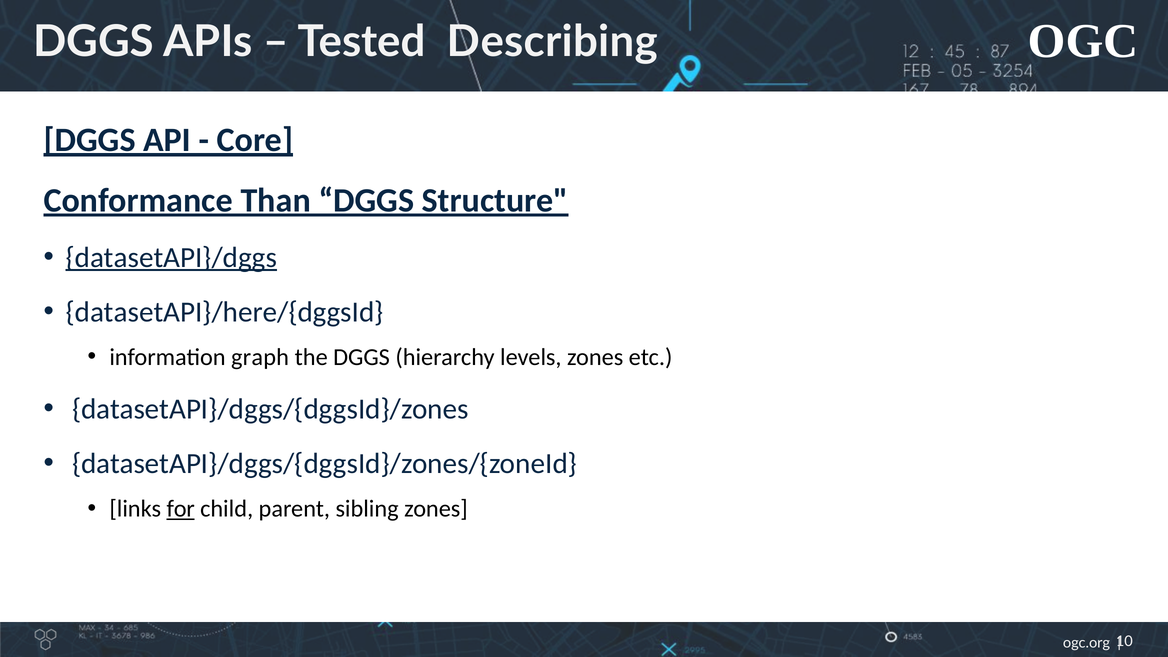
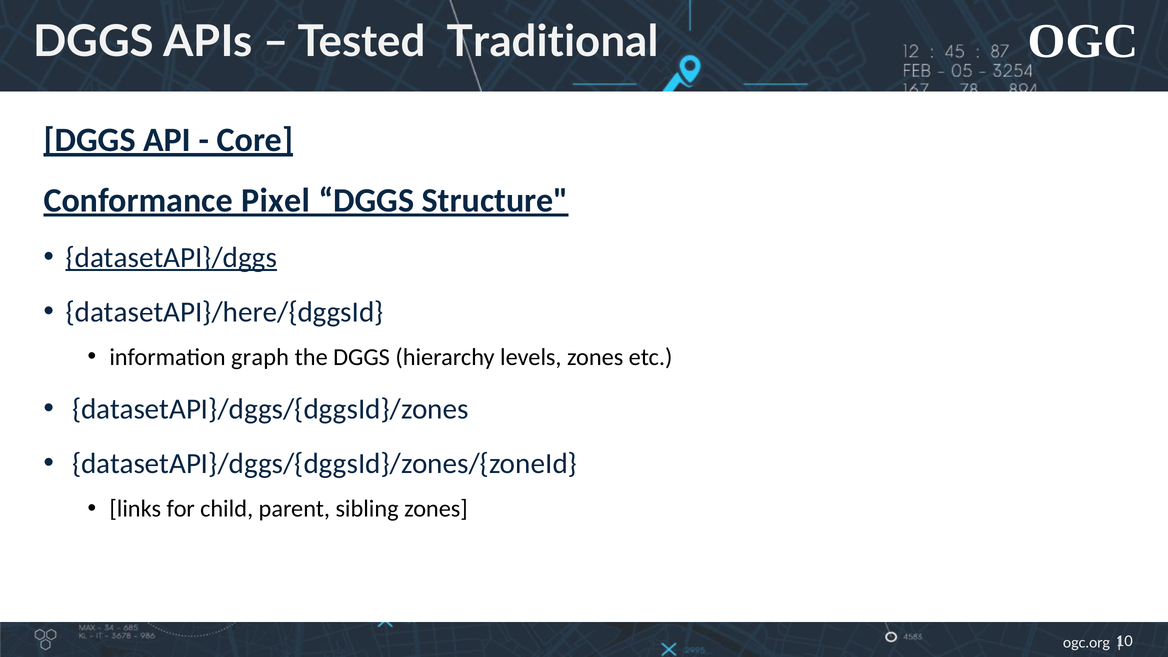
Describing: Describing -> Traditional
Than: Than -> Pixel
for underline: present -> none
